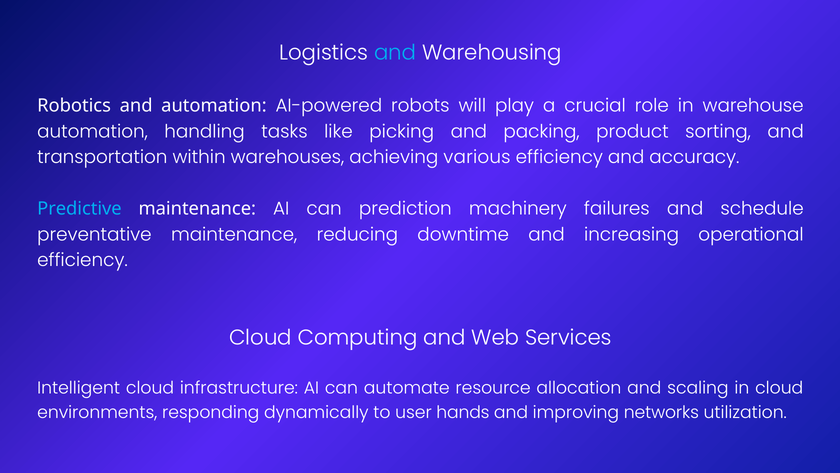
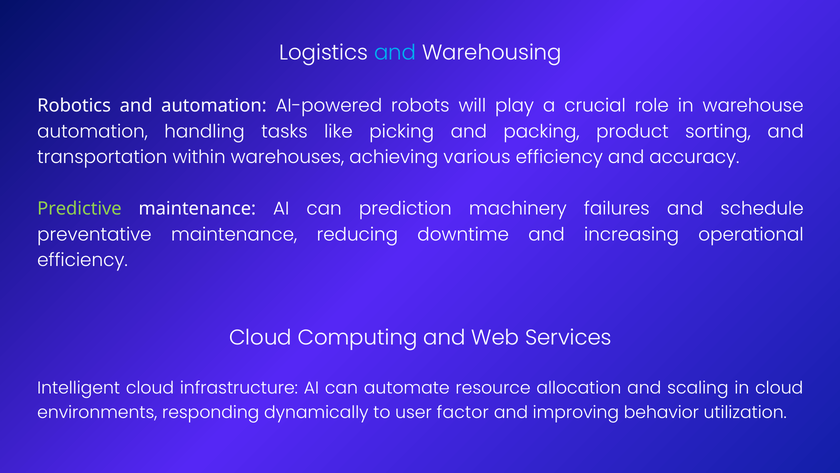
Predictive colour: light blue -> light green
hands: hands -> factor
networks: networks -> behavior
